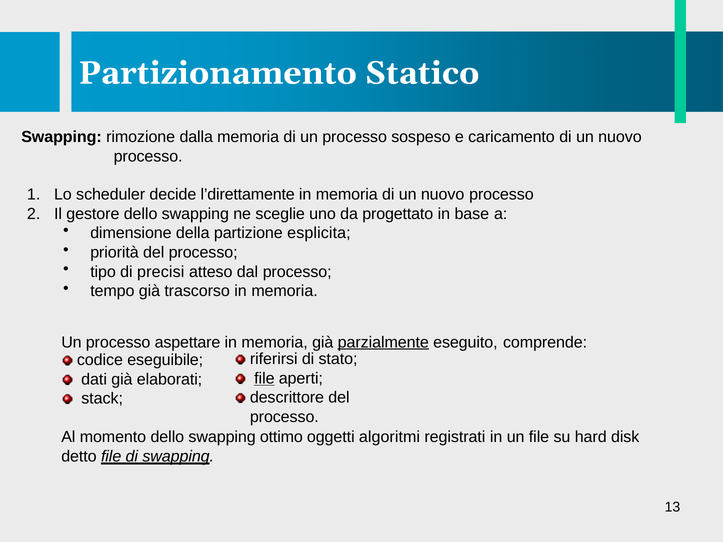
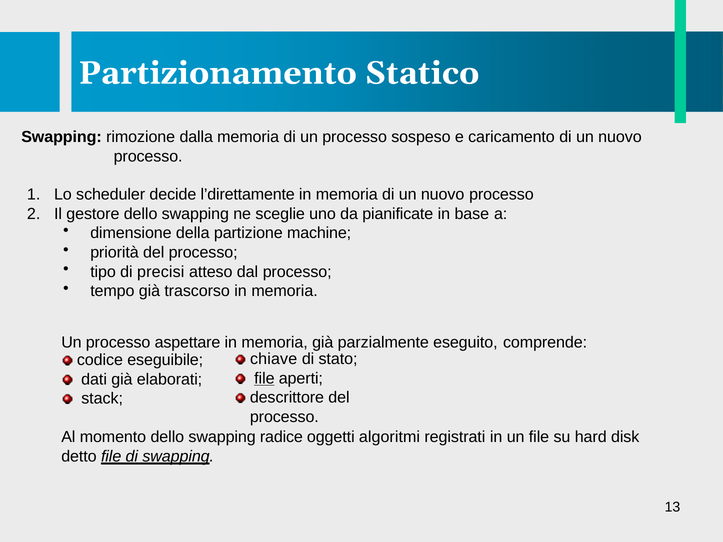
progettato: progettato -> pianificate
esplicita: esplicita -> machine
parzialmente underline: present -> none
riferirsi: riferirsi -> chiave
ottimo: ottimo -> radice
